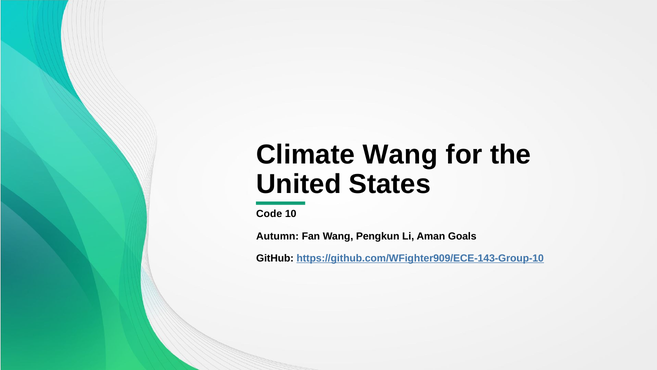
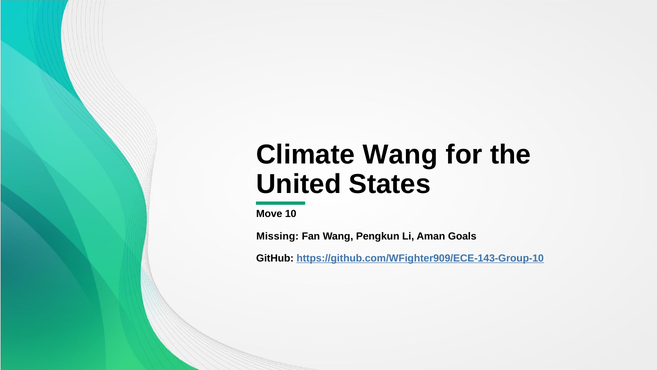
Code: Code -> Move
Autumn: Autumn -> Missing
